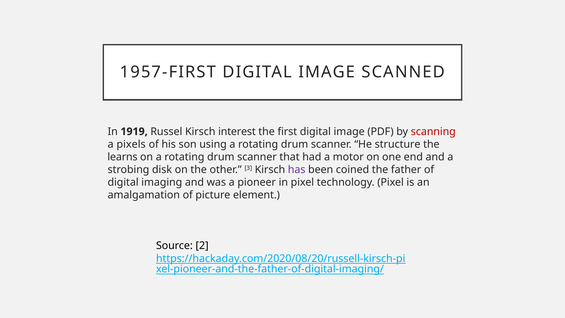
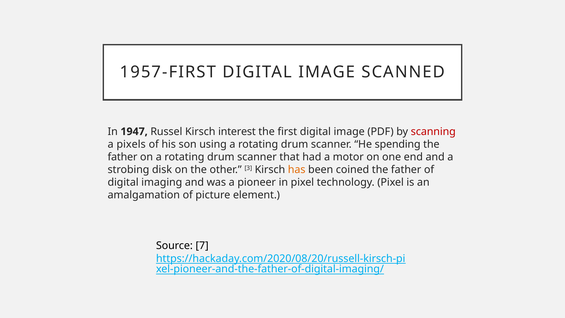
1919: 1919 -> 1947
structure: structure -> spending
learns at (123, 157): learns -> father
has colour: purple -> orange
2: 2 -> 7
